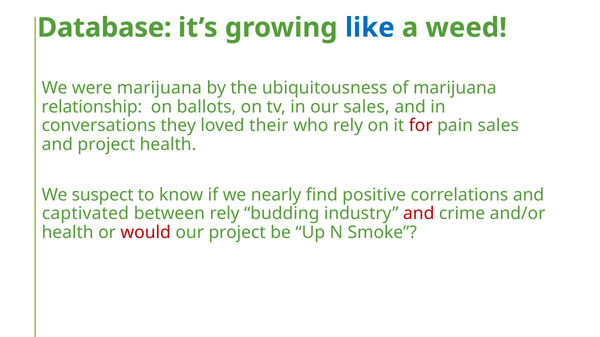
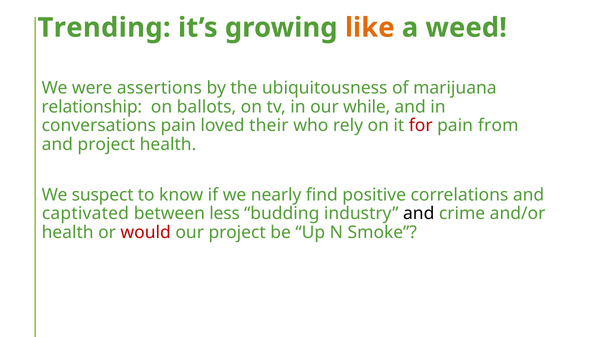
Database: Database -> Trending
like colour: blue -> orange
were marijuana: marijuana -> assertions
our sales: sales -> while
conversations they: they -> pain
pain sales: sales -> from
between rely: rely -> less
and at (419, 214) colour: red -> black
